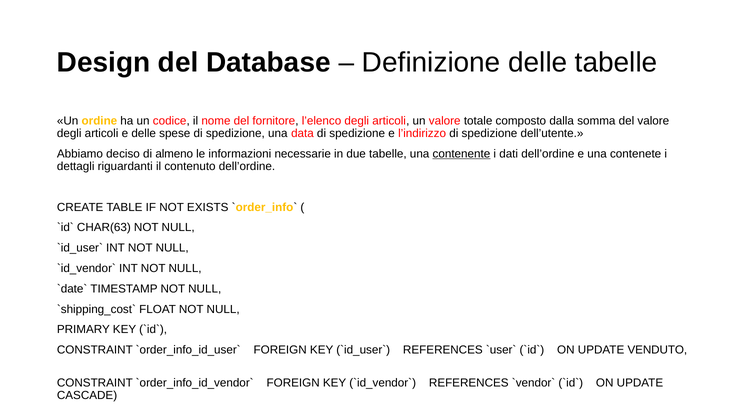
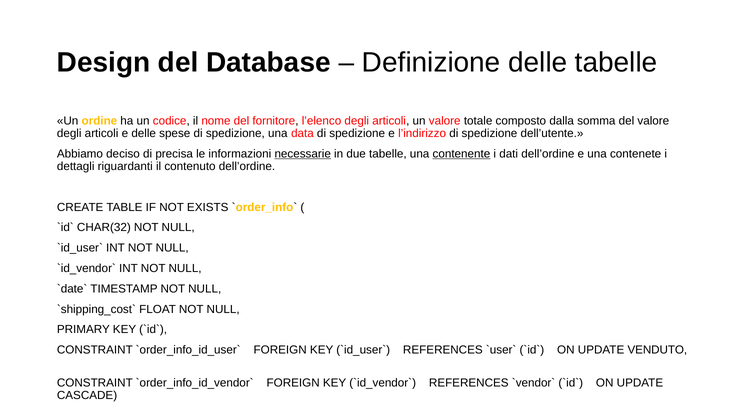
almeno: almeno -> precisa
necessarie underline: none -> present
CHAR(63: CHAR(63 -> CHAR(32
